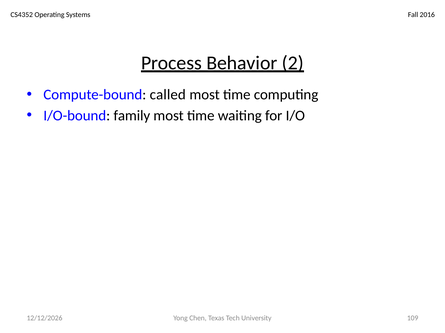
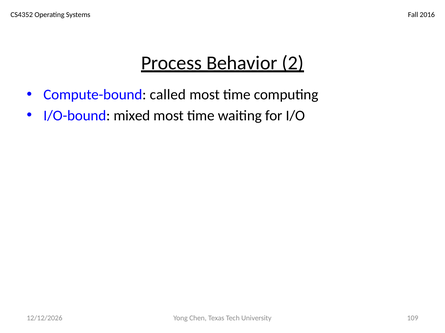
family: family -> mixed
